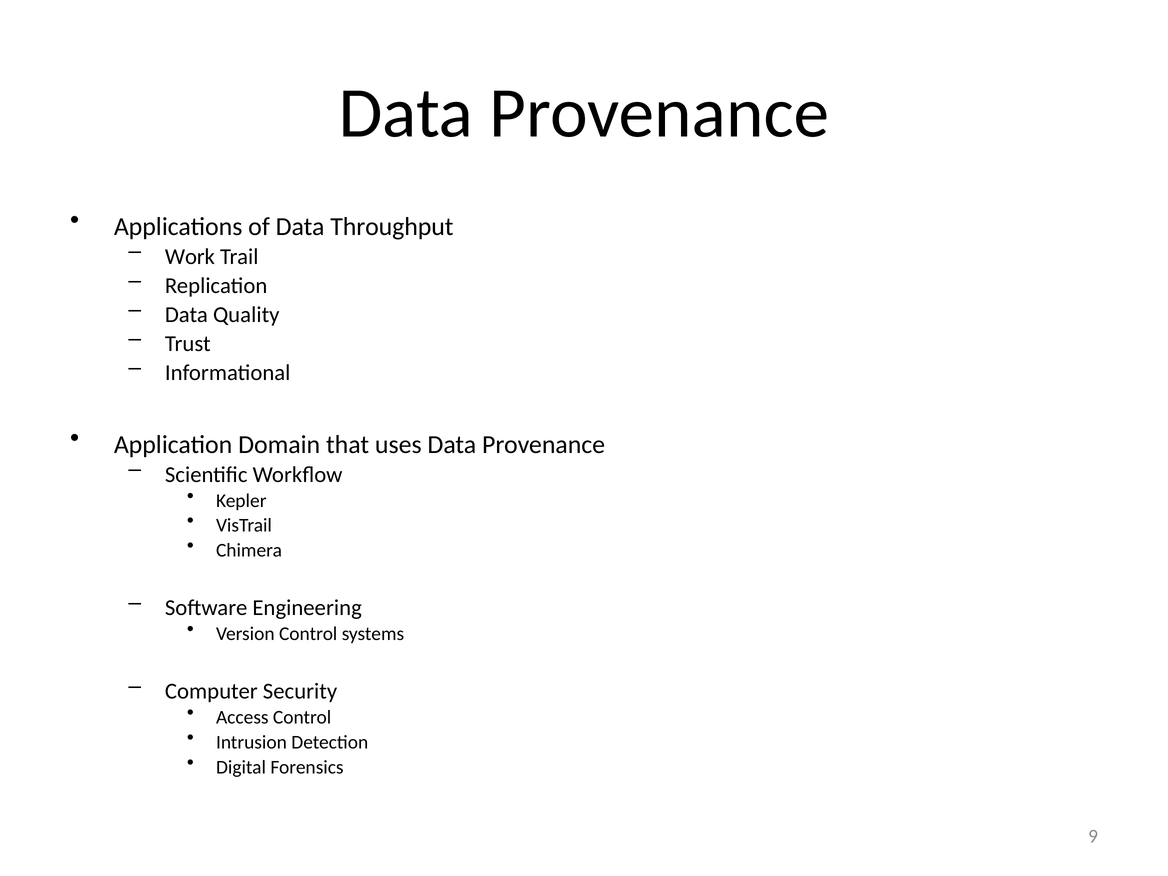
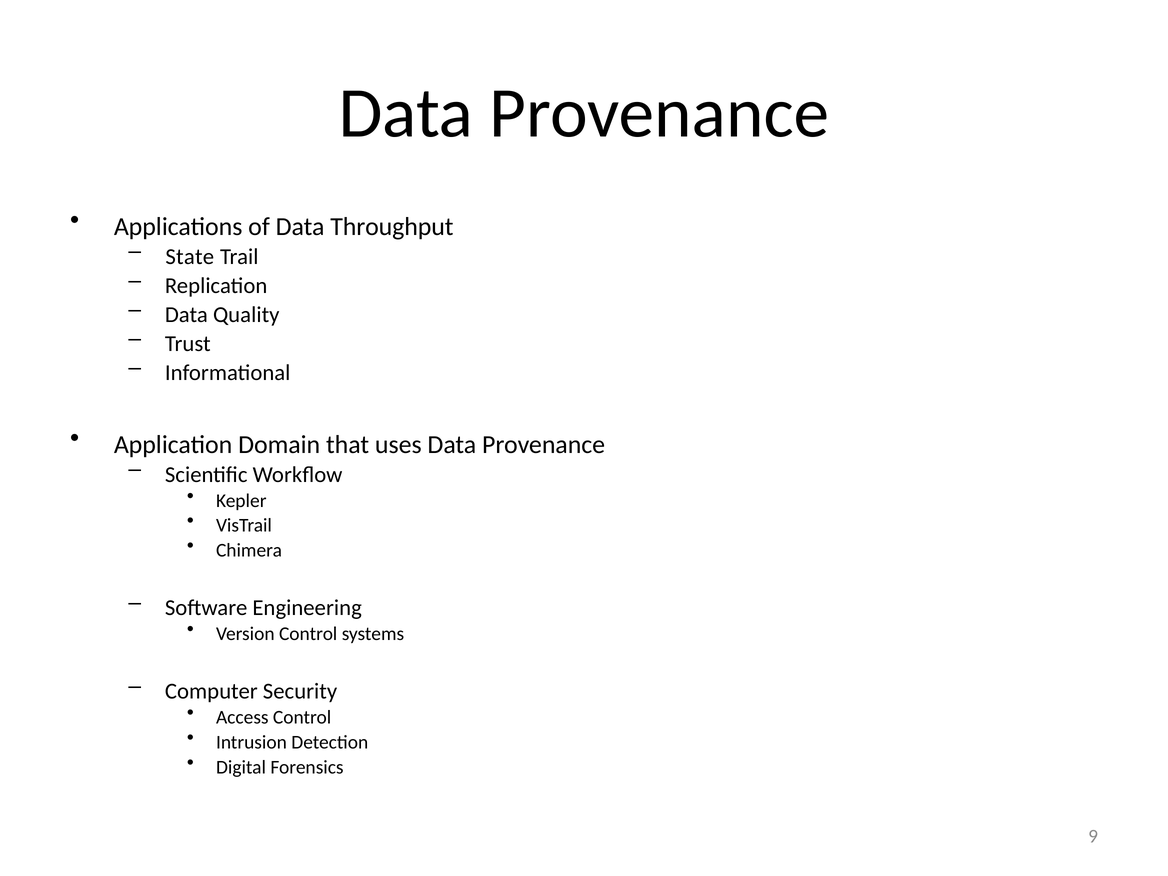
Work: Work -> State
